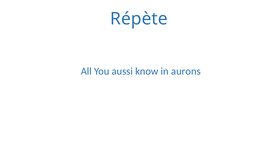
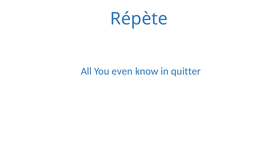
aussi: aussi -> even
aurons: aurons -> quitter
